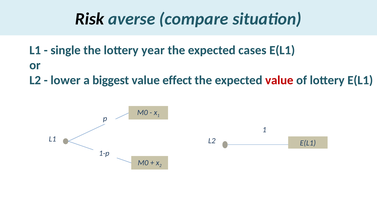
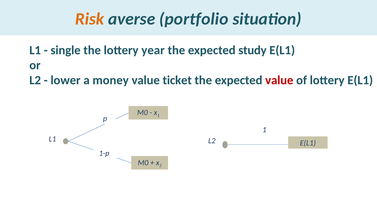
Risk colour: black -> orange
compare: compare -> portfolio
cases: cases -> study
biggest: biggest -> money
effect: effect -> ticket
